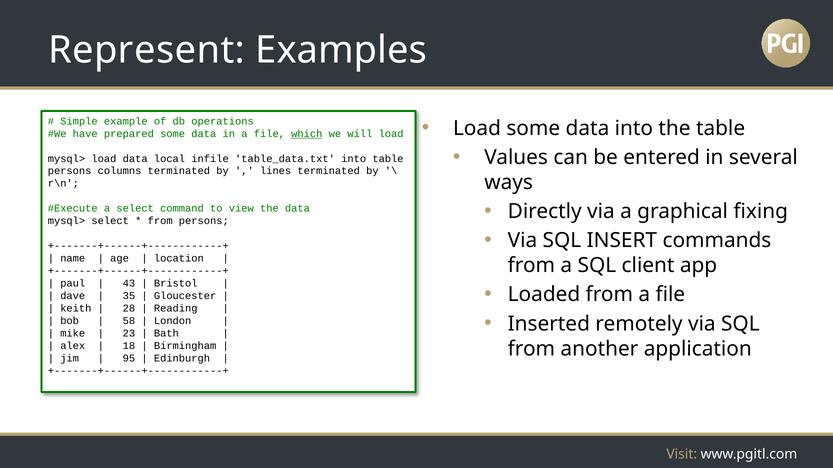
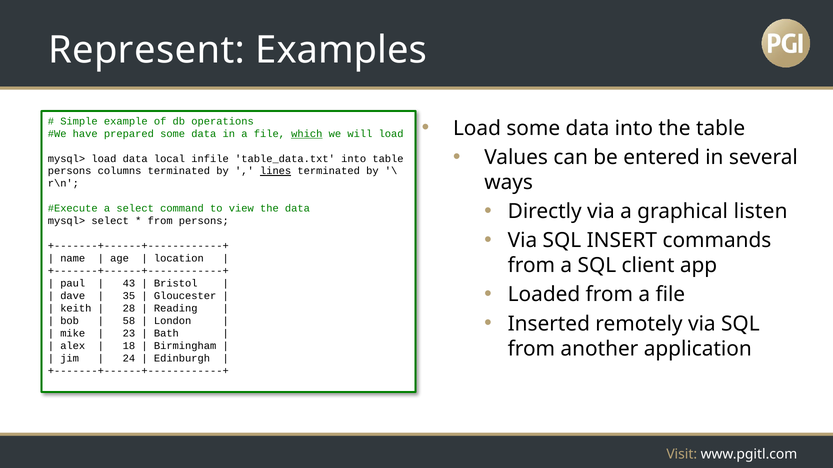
lines underline: none -> present
fixing: fixing -> listen
95: 95 -> 24
